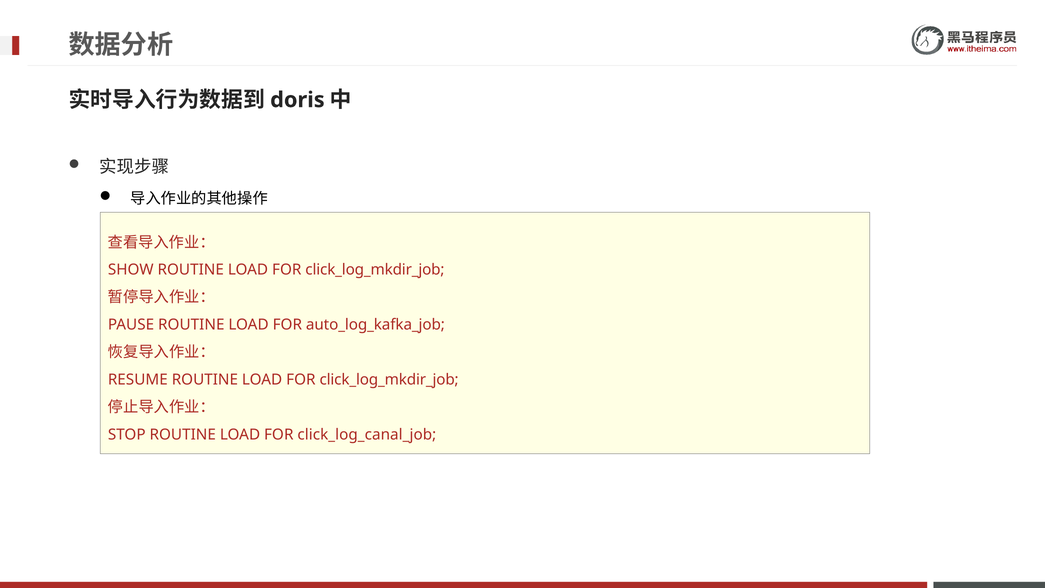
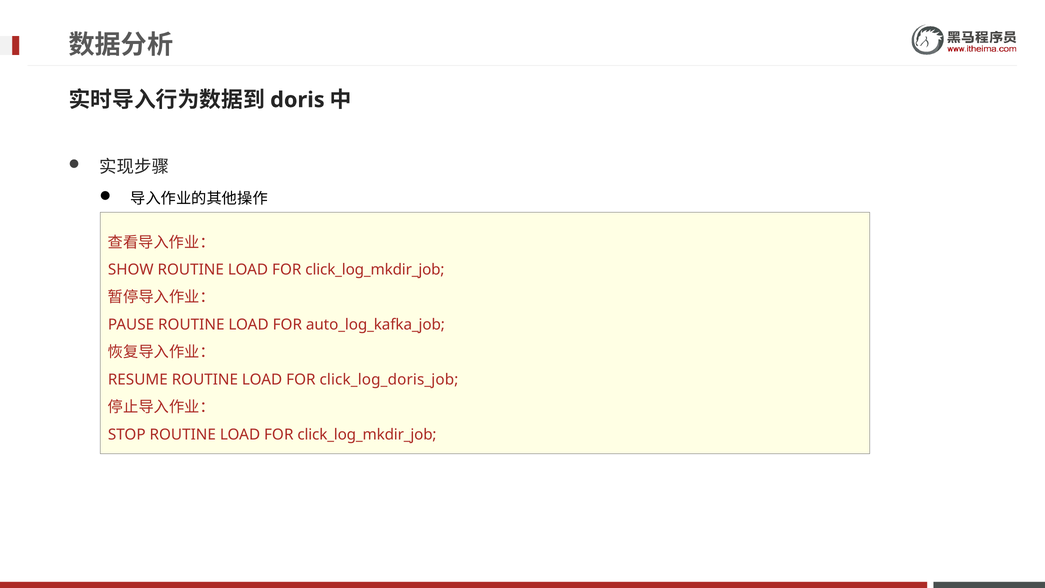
click_log_mkdir_job at (389, 380): click_log_mkdir_job -> click_log_doris_job
click_log_canal_job at (367, 434): click_log_canal_job -> click_log_mkdir_job
